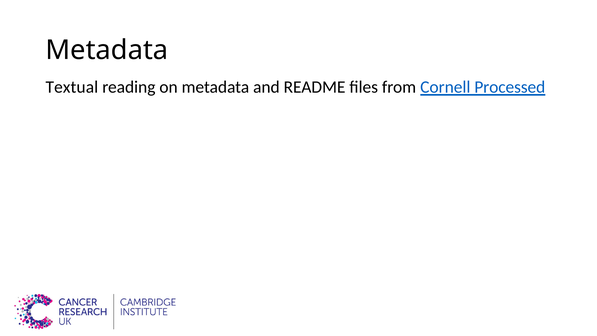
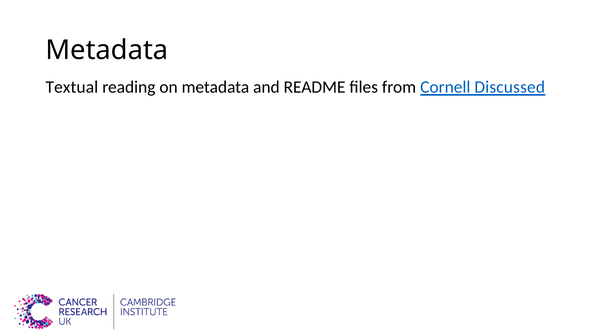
Processed: Processed -> Discussed
